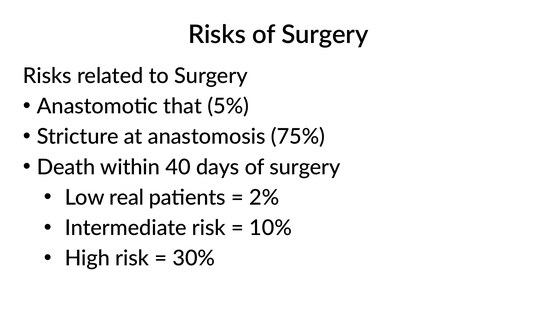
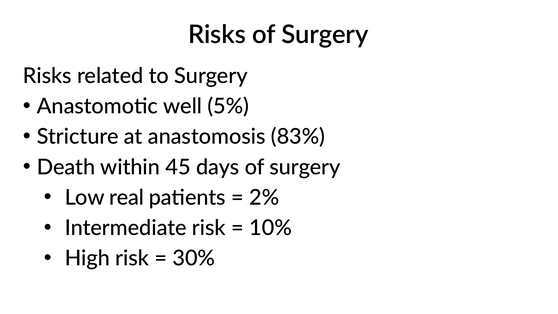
that: that -> well
75%: 75% -> 83%
40: 40 -> 45
